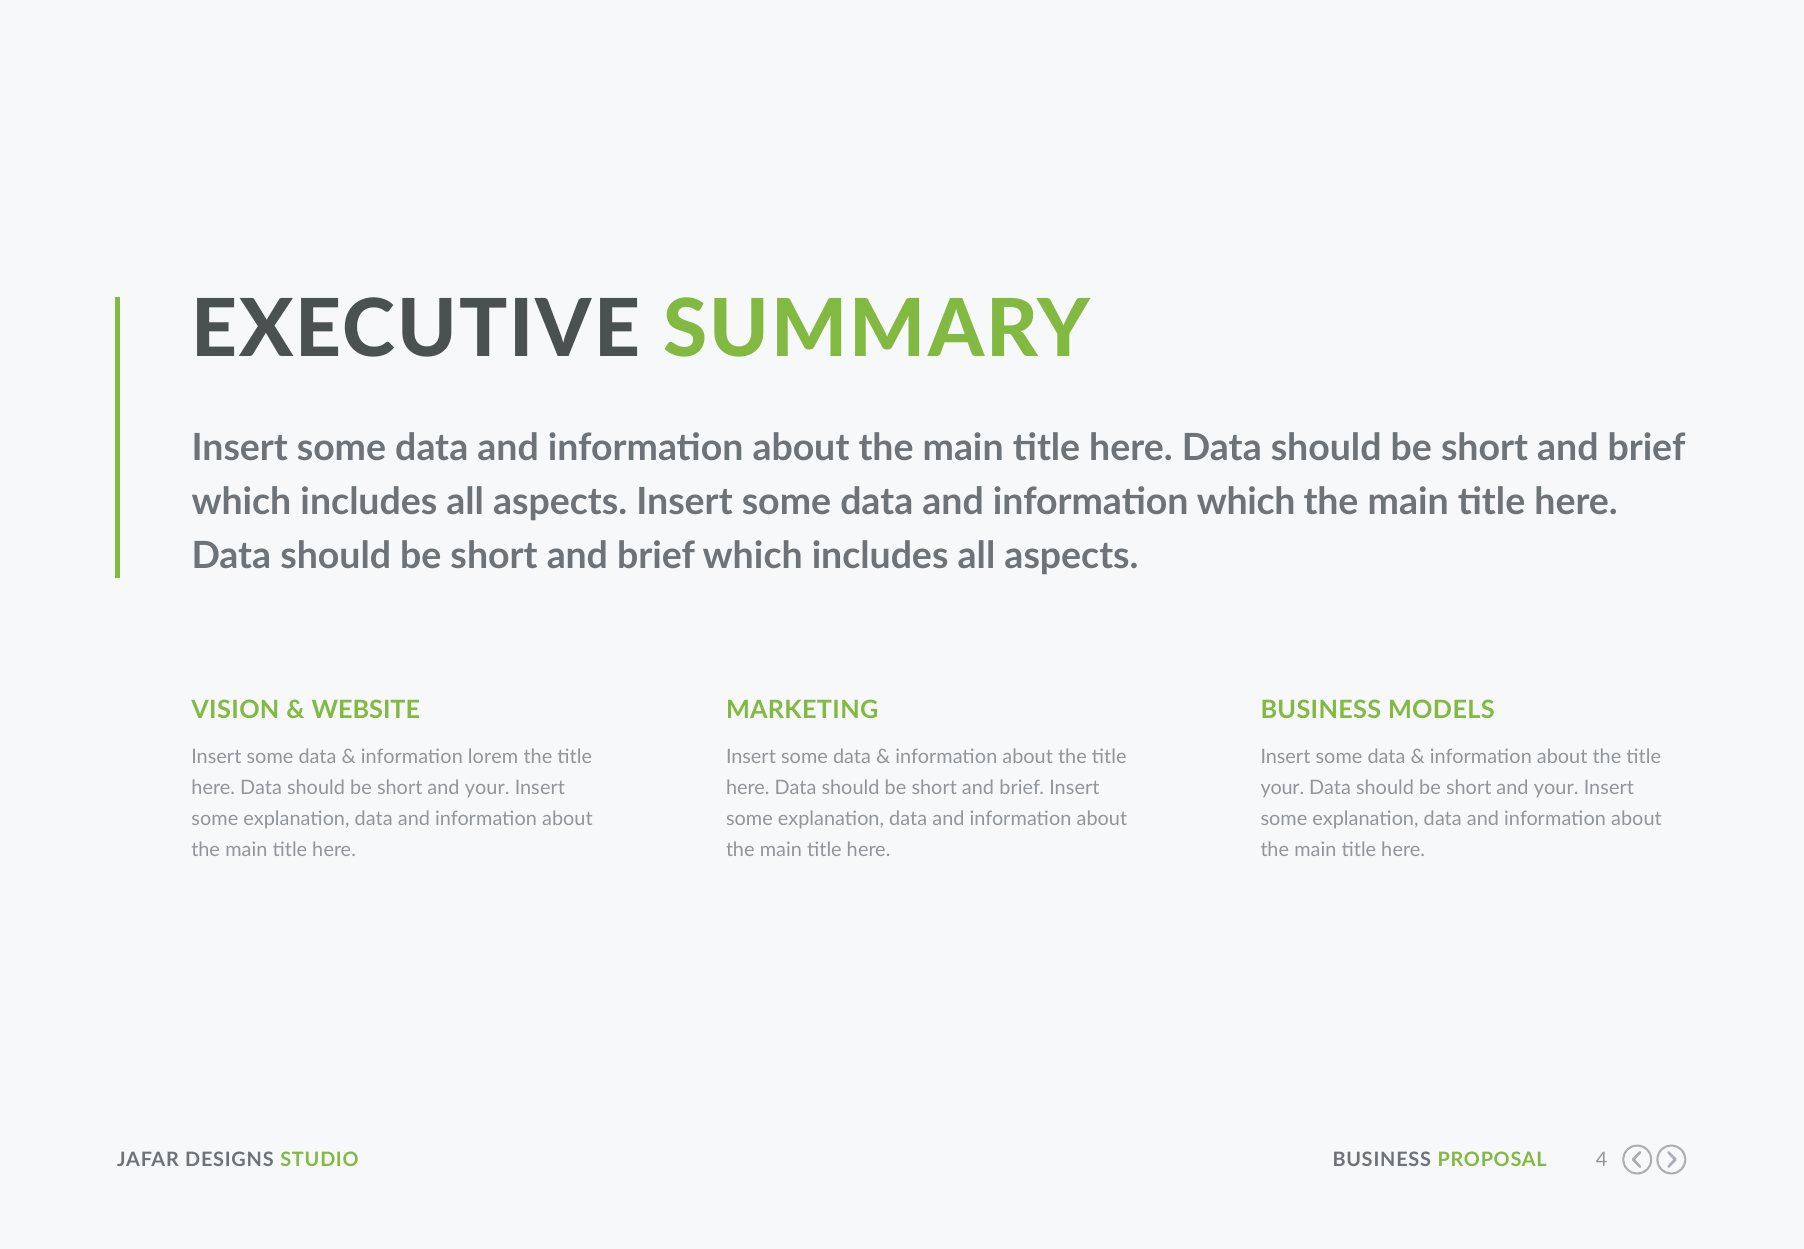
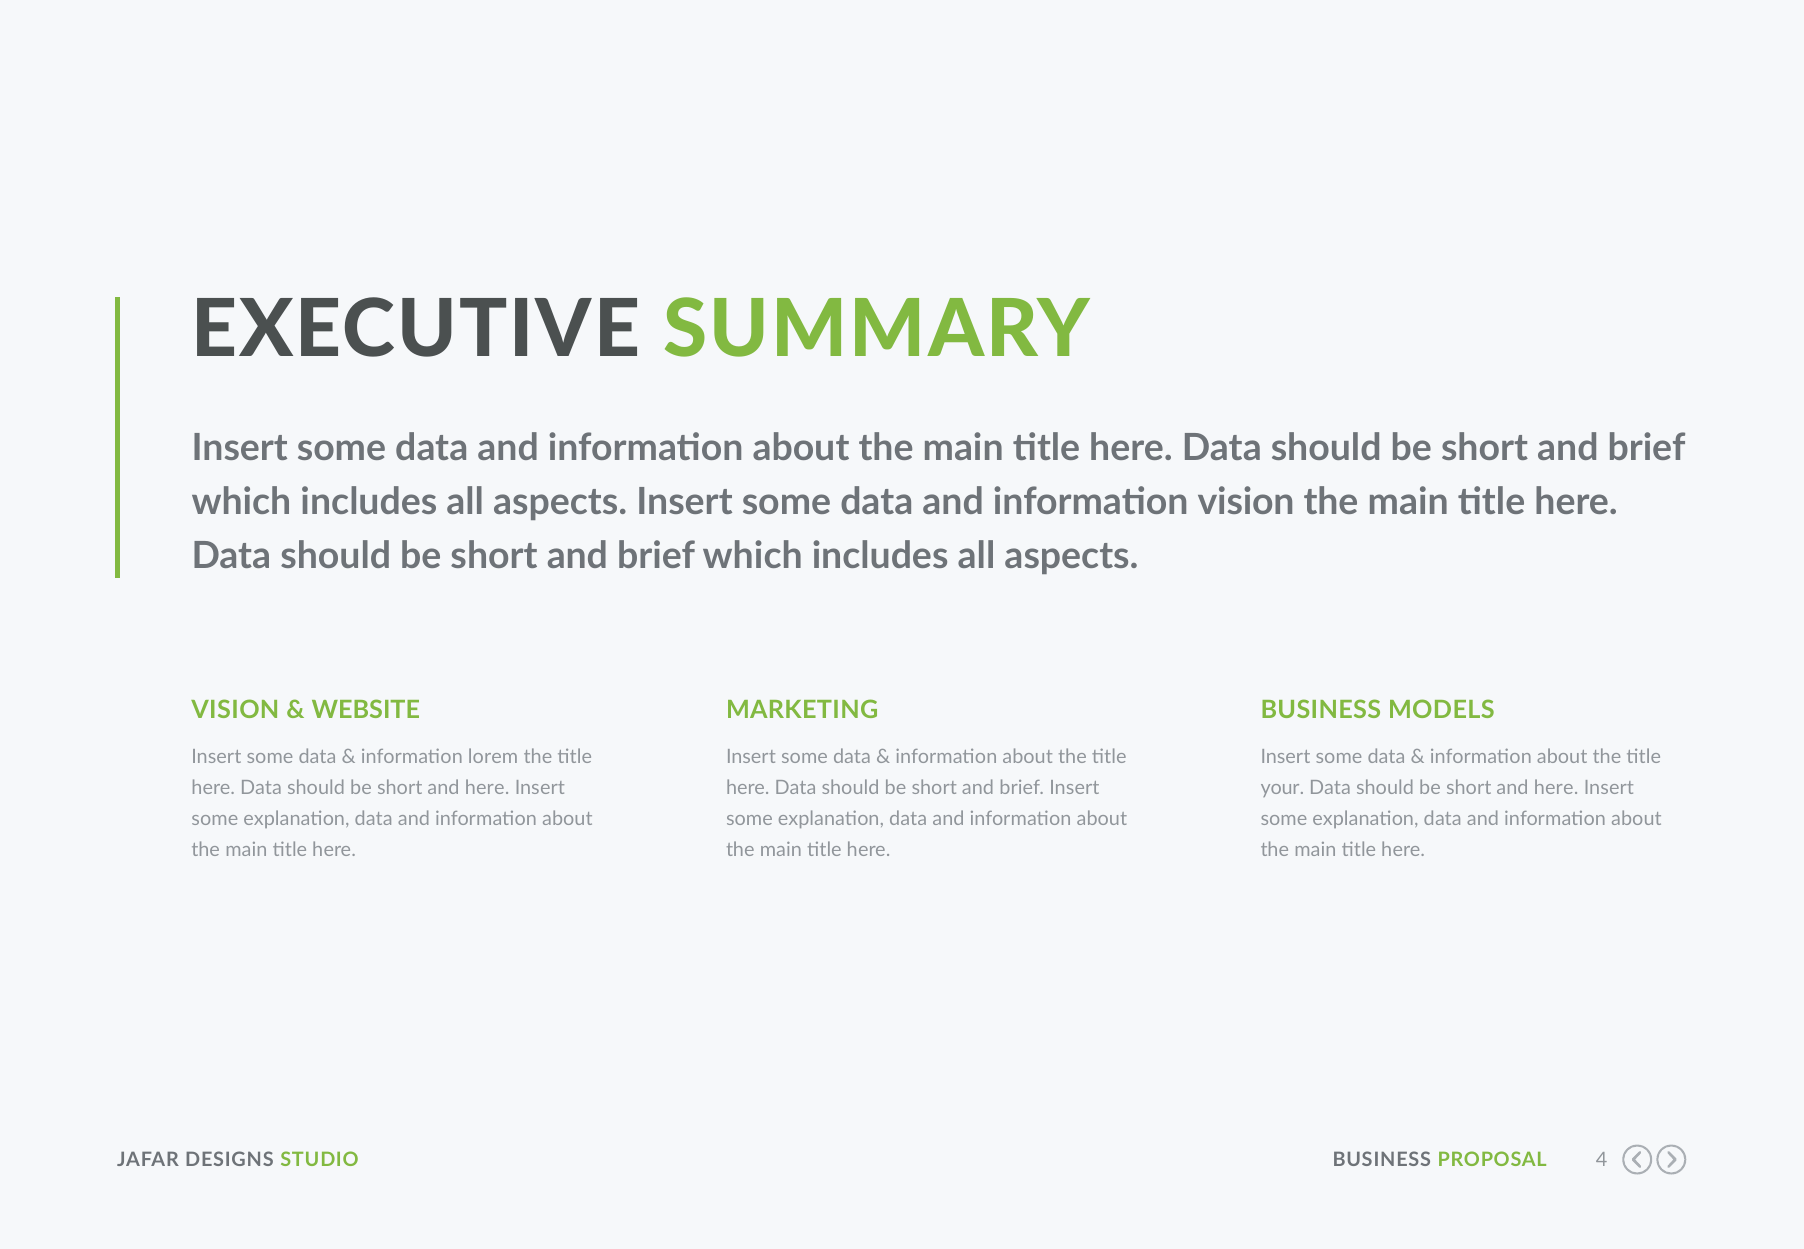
information which: which -> vision
your at (487, 788): your -> here
your at (1556, 788): your -> here
